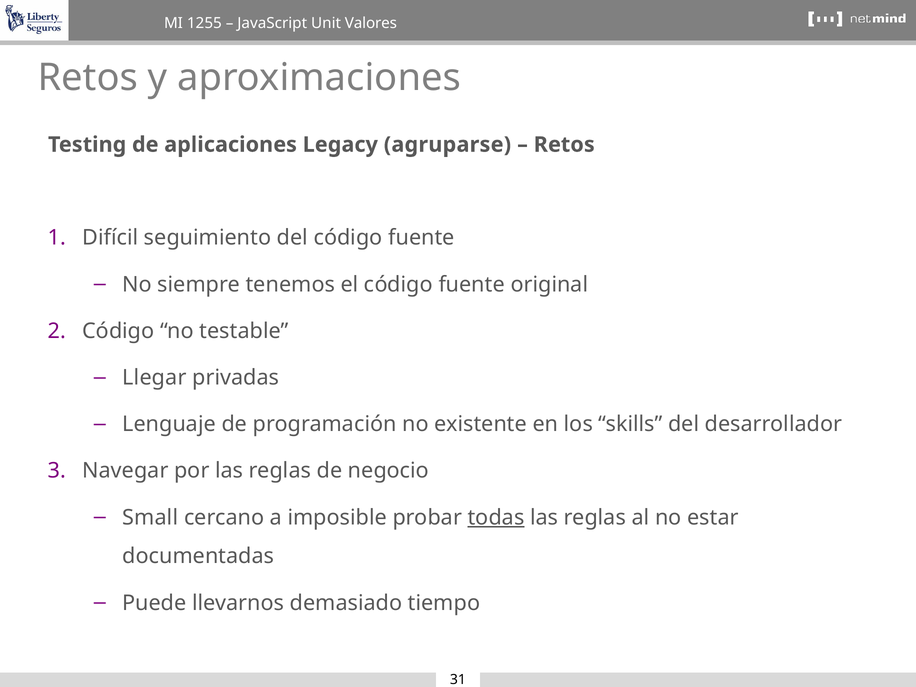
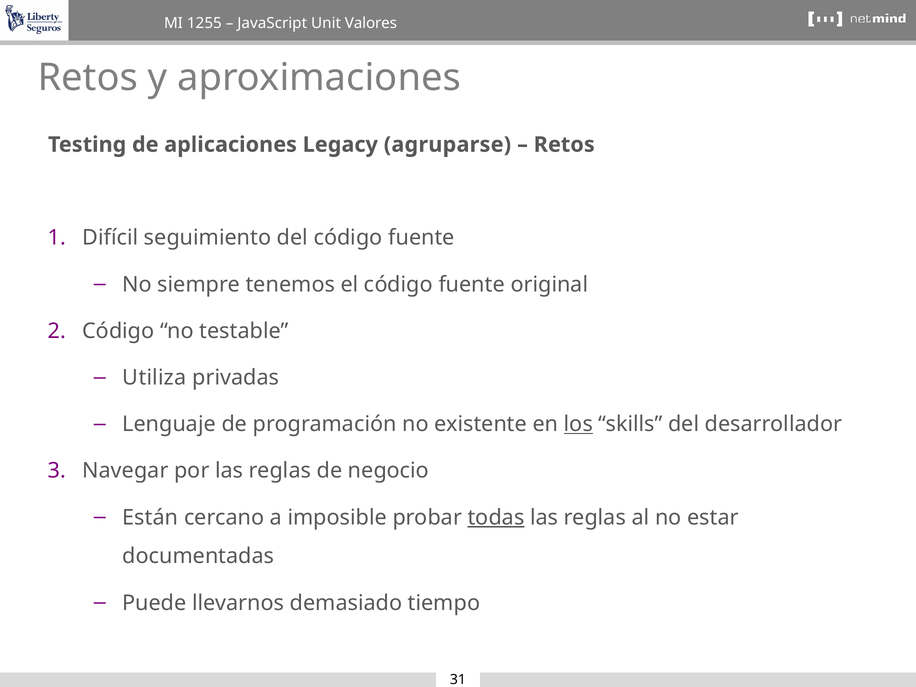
Llegar: Llegar -> Utiliza
los underline: none -> present
Small: Small -> Están
